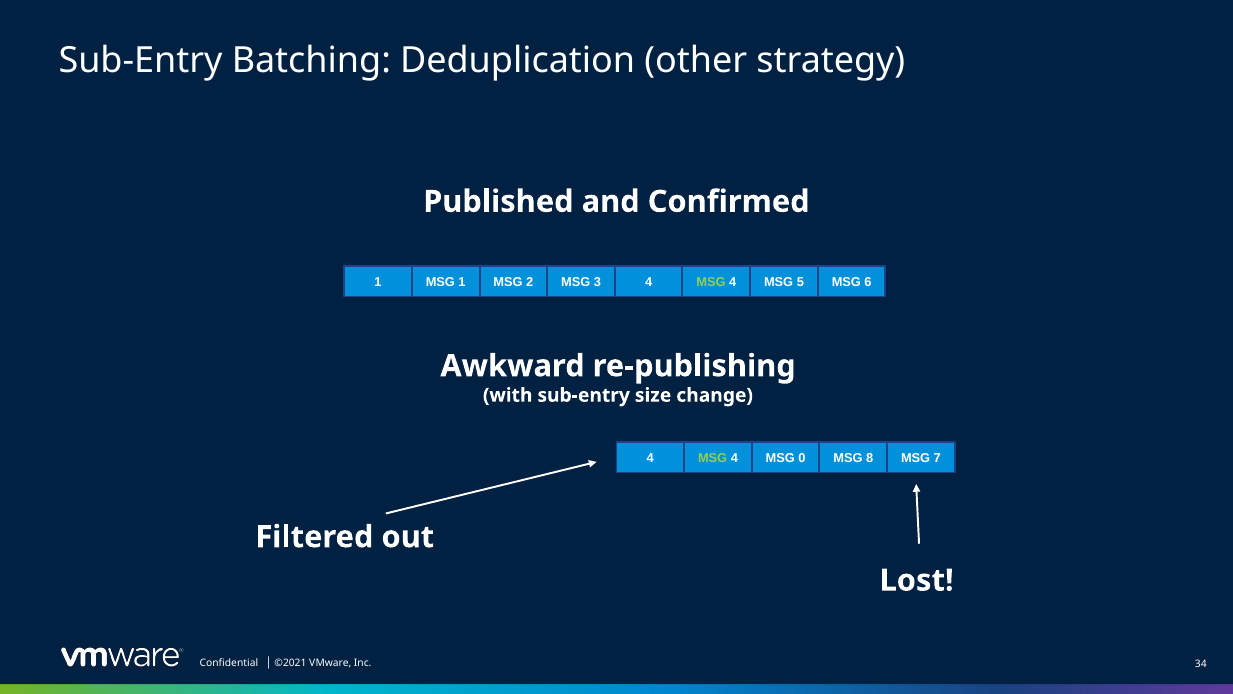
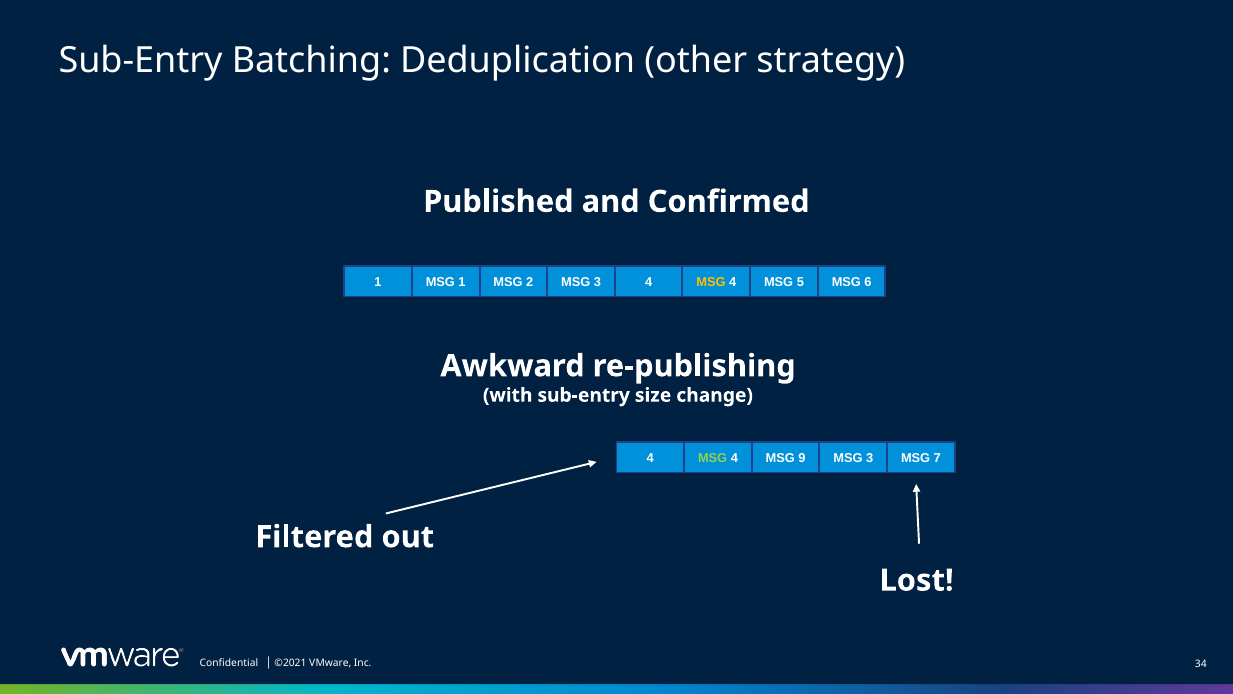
MSG at (711, 282) colour: light green -> yellow
0: 0 -> 9
4 MSG 8: 8 -> 3
